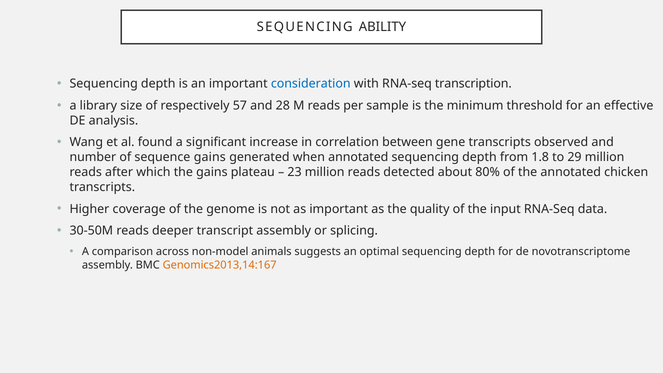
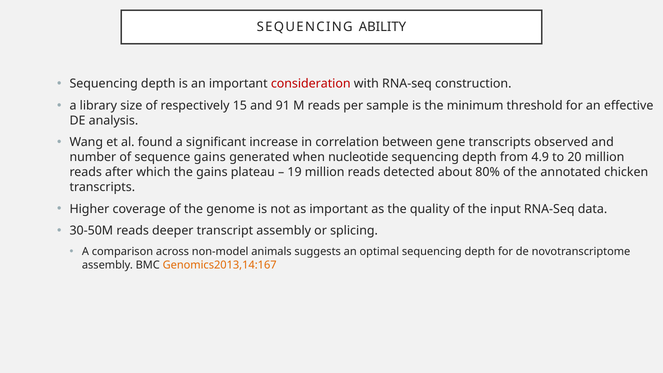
consideration colour: blue -> red
transcription: transcription -> construction
57: 57 -> 15
28: 28 -> 91
when annotated: annotated -> nucleotide
1.8: 1.8 -> 4.9
29: 29 -> 20
23: 23 -> 19
